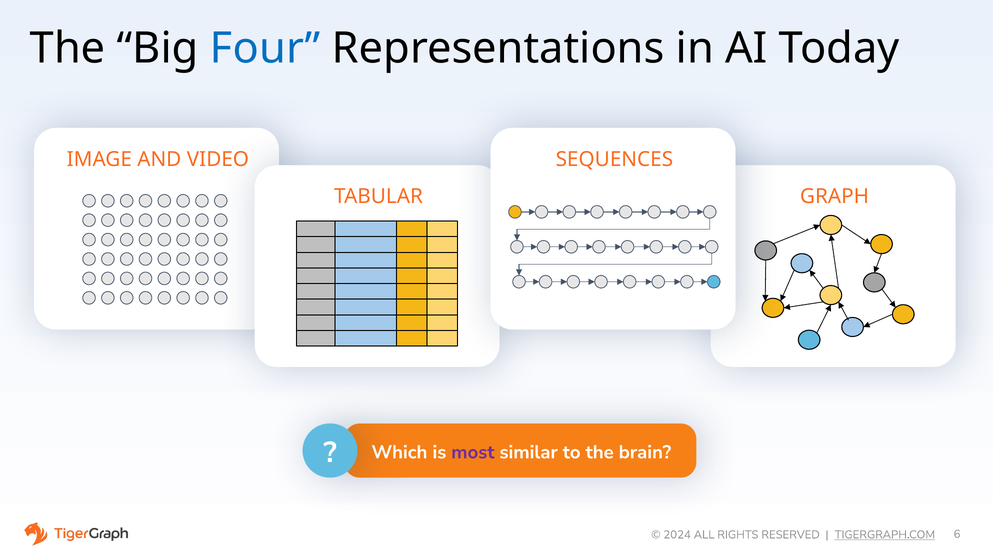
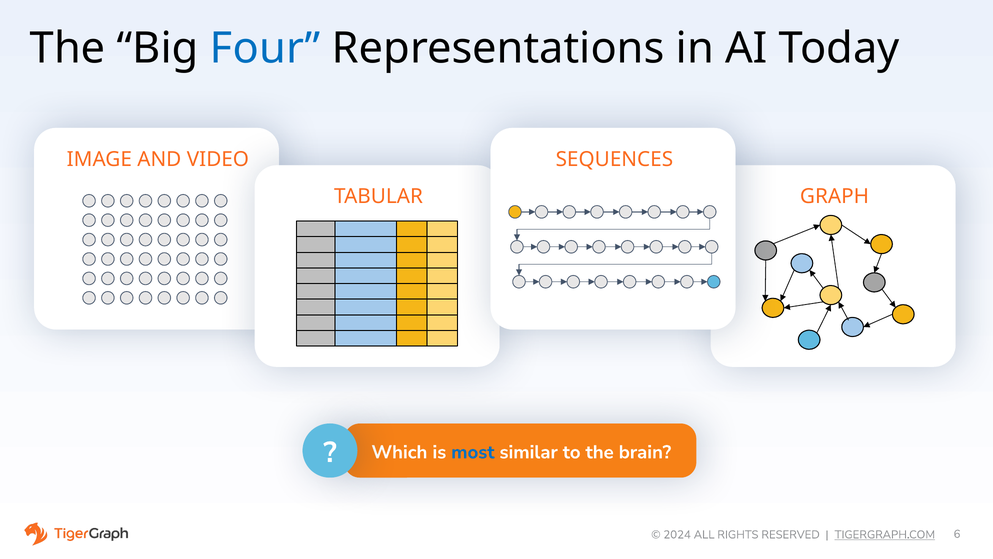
most colour: purple -> blue
